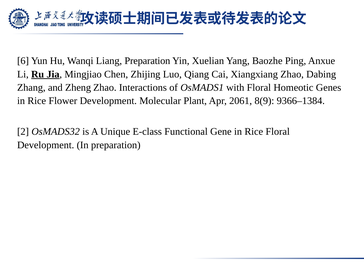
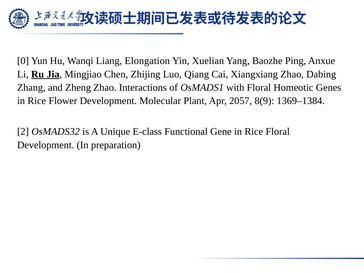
6: 6 -> 0
Liang Preparation: Preparation -> Elongation
2061: 2061 -> 2057
9366–1384: 9366–1384 -> 1369–1384
